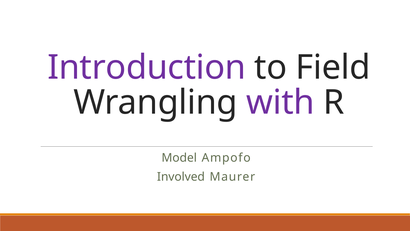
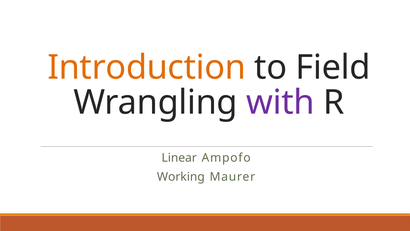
Introduction colour: purple -> orange
Model: Model -> Linear
Involved: Involved -> Working
